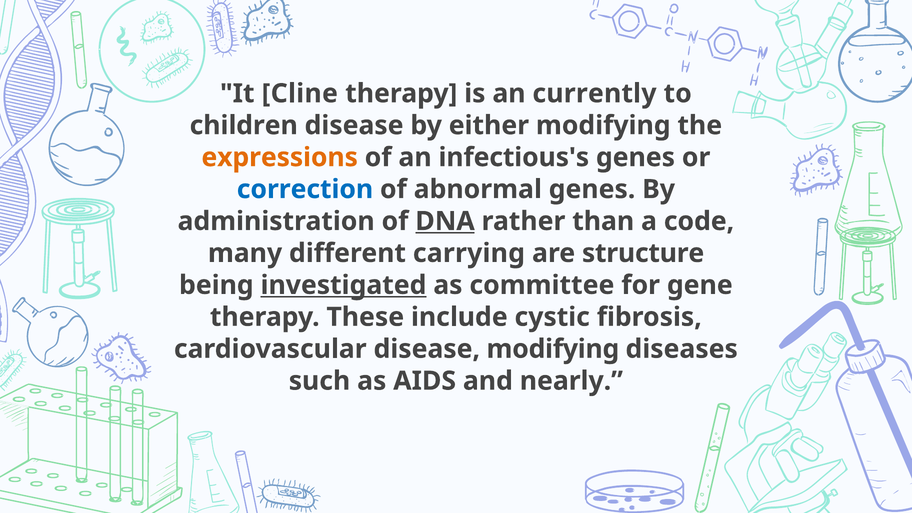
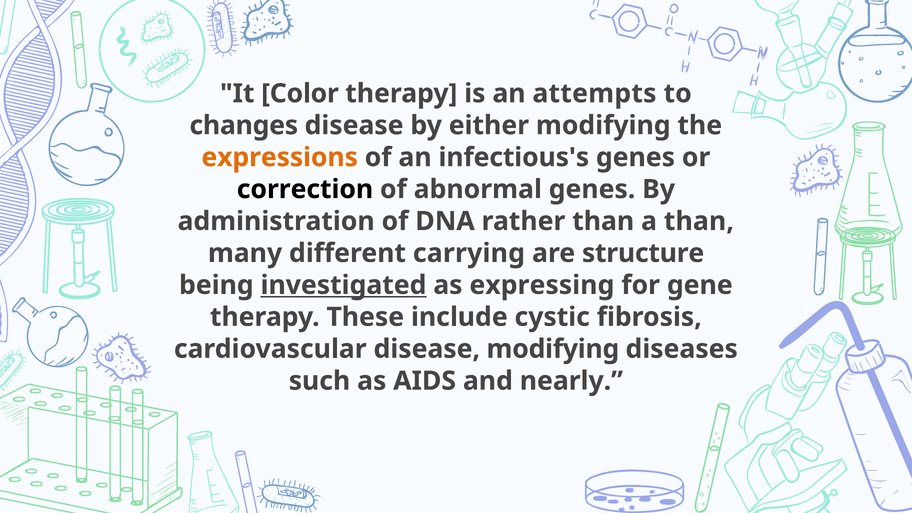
Cline: Cline -> Color
currently: currently -> attempts
children: children -> changes
correction colour: blue -> black
DNA underline: present -> none
a code: code -> than
committee: committee -> expressing
